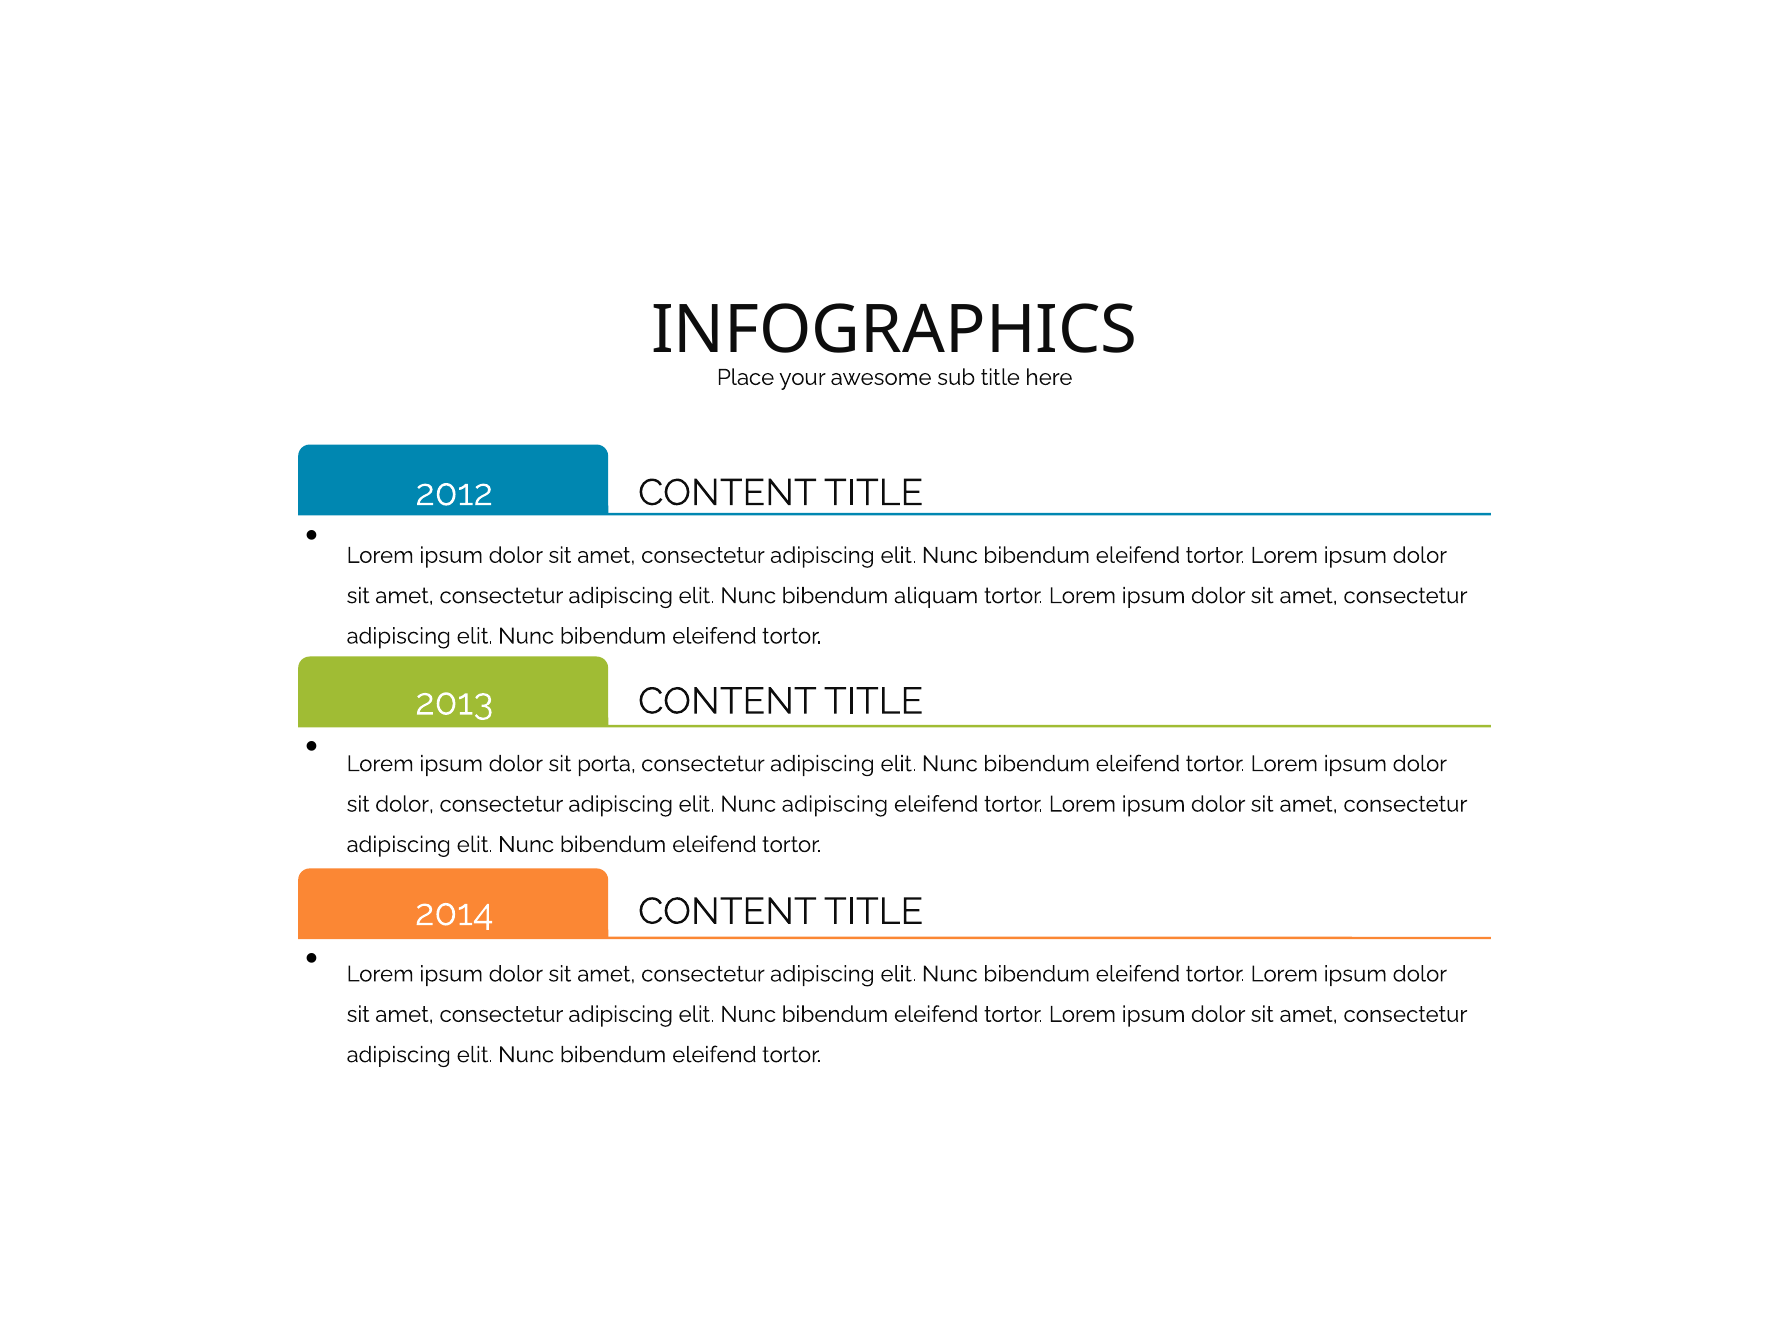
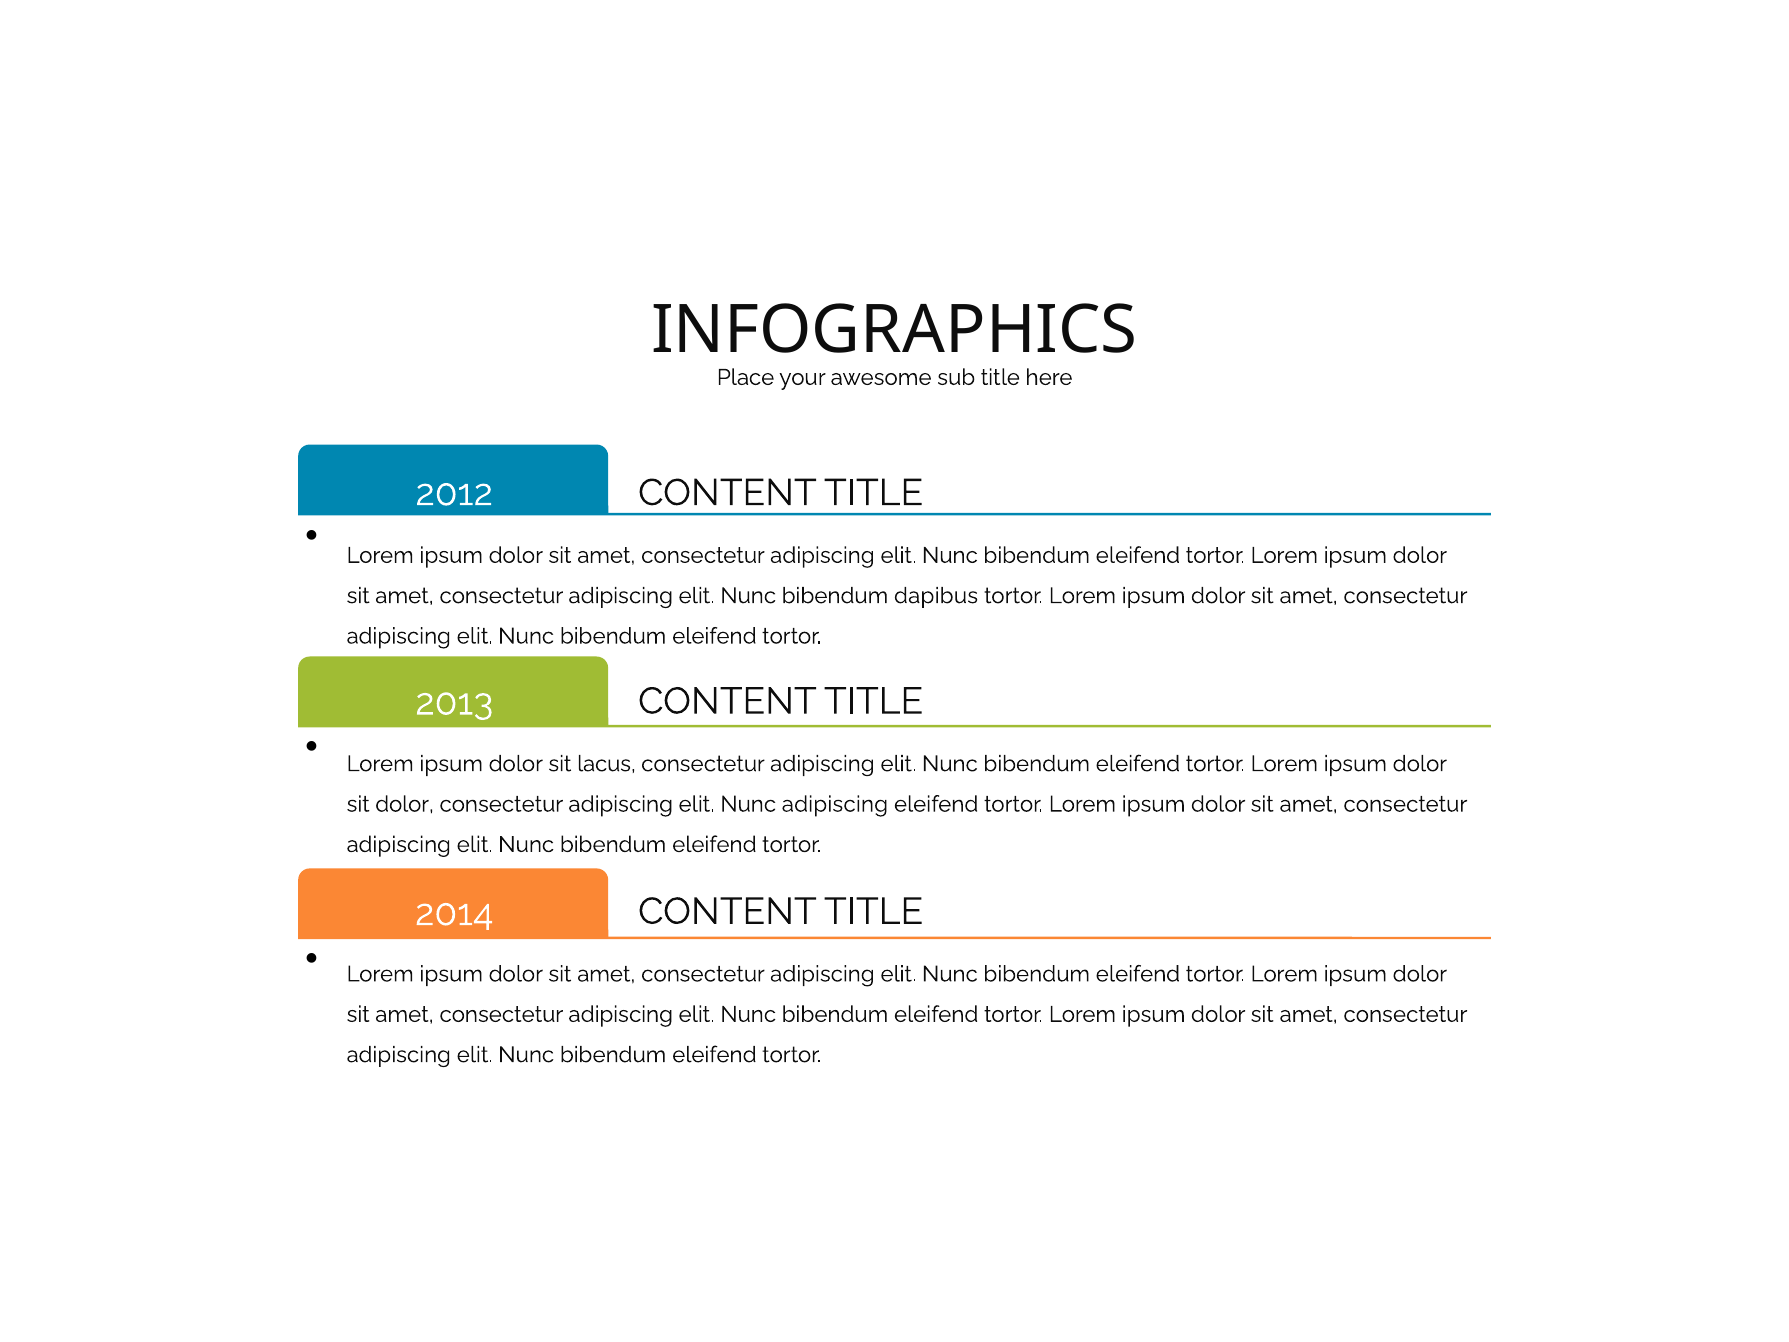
aliquam: aliquam -> dapibus
porta: porta -> lacus
